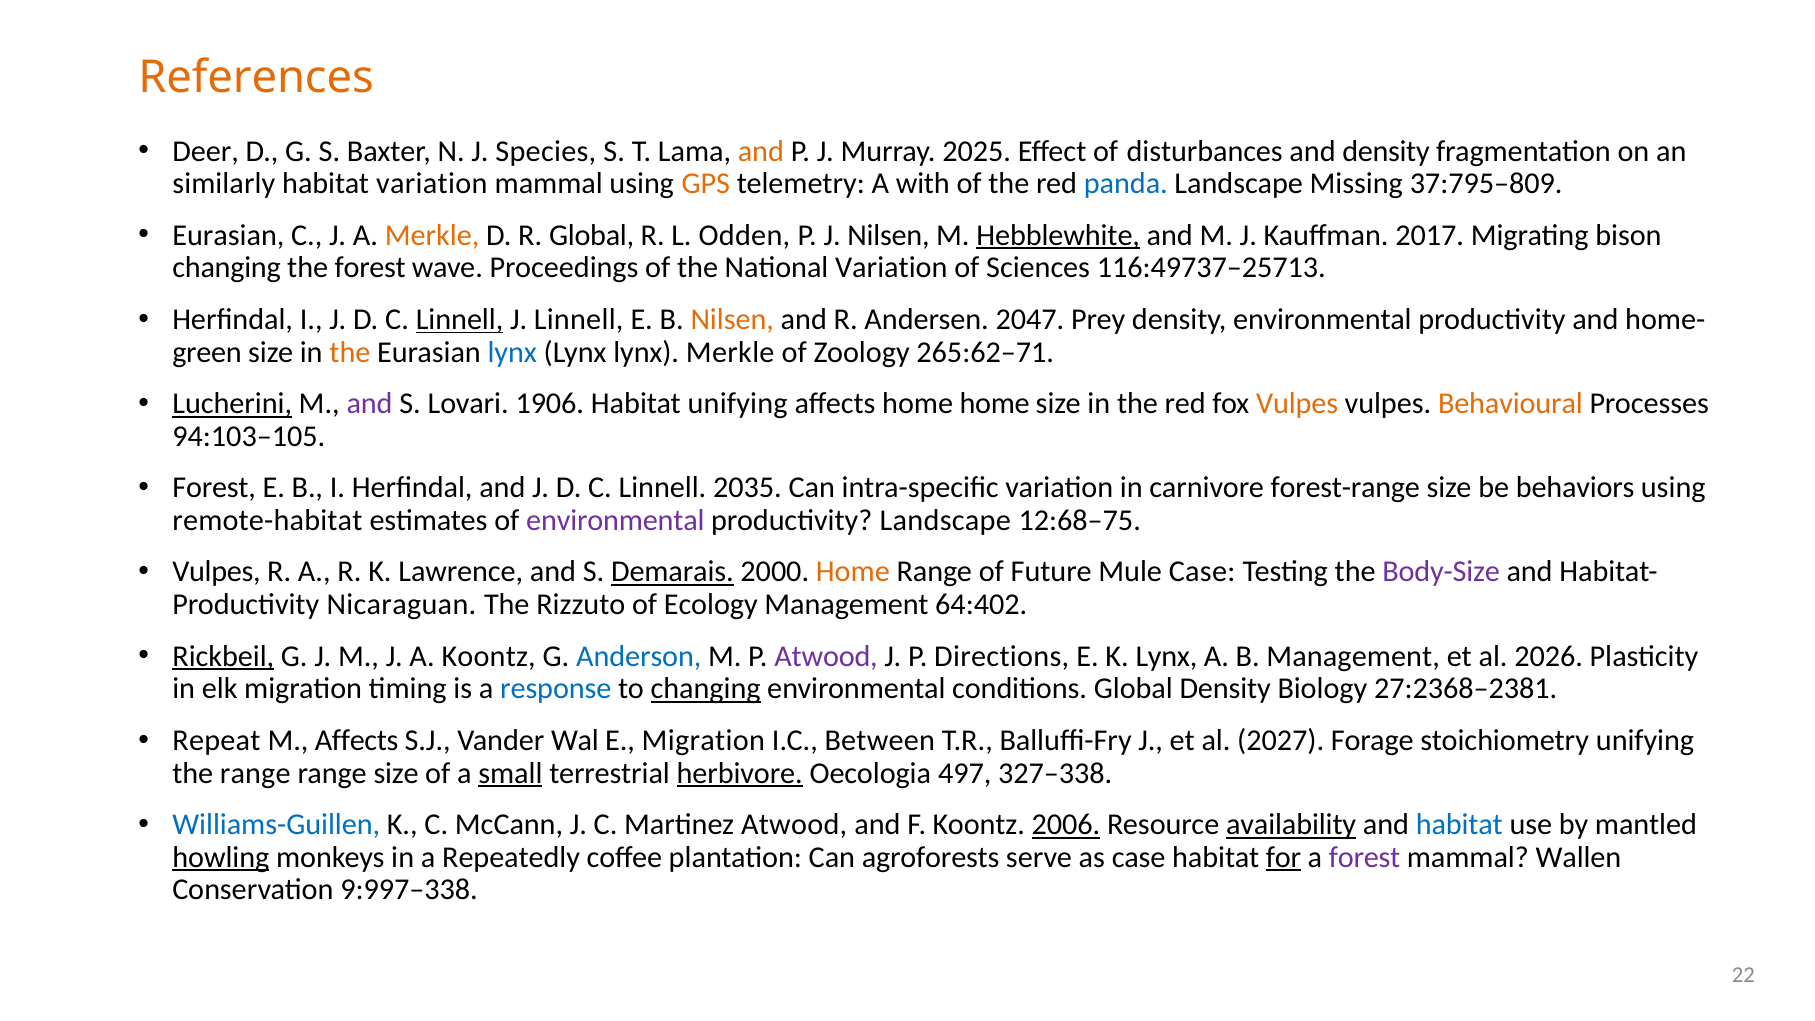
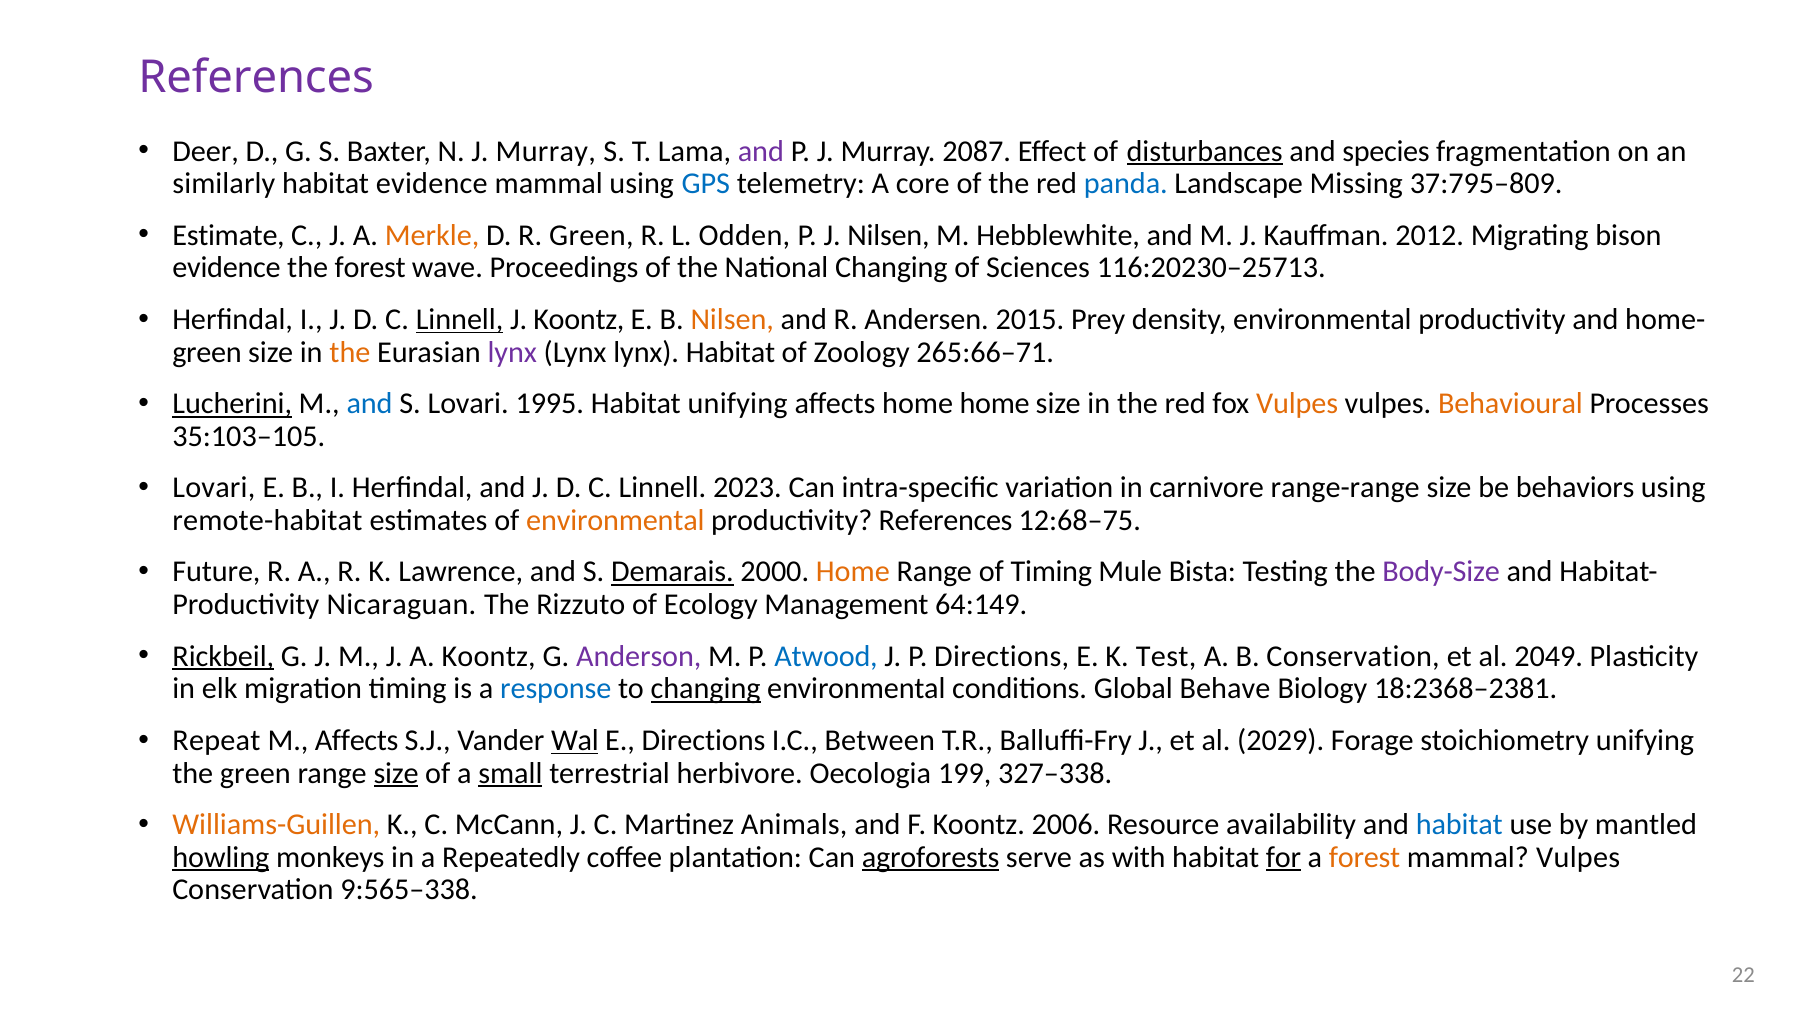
References at (256, 78) colour: orange -> purple
N J Species: Species -> Murray
and at (761, 151) colour: orange -> purple
2025: 2025 -> 2087
disturbances underline: none -> present
and density: density -> species
habitat variation: variation -> evidence
GPS colour: orange -> blue
with: with -> core
Eurasian at (228, 235): Eurasian -> Estimate
R Global: Global -> Green
Hebblewhite underline: present -> none
2017: 2017 -> 2012
changing at (227, 268): changing -> evidence
National Variation: Variation -> Changing
116:49737–25713: 116:49737–25713 -> 116:20230–25713
J Linnell: Linnell -> Koontz
2047: 2047 -> 2015
lynx at (512, 352) colour: blue -> purple
lynx Merkle: Merkle -> Habitat
265:62–71: 265:62–71 -> 265:66–71
and at (370, 404) colour: purple -> blue
1906: 1906 -> 1995
94:103–105: 94:103–105 -> 35:103–105
Forest at (214, 488): Forest -> Lovari
2035: 2035 -> 2023
forest-range: forest-range -> range-range
environmental at (615, 520) colour: purple -> orange
productivity Landscape: Landscape -> References
Vulpes at (217, 572): Vulpes -> Future
of Future: Future -> Timing
Mule Case: Case -> Bista
64:402: 64:402 -> 64:149
Anderson colour: blue -> purple
Atwood at (826, 656) colour: purple -> blue
K Lynx: Lynx -> Test
B Management: Management -> Conservation
2026: 2026 -> 2049
Global Density: Density -> Behave
27:2368–2381: 27:2368–2381 -> 18:2368–2381
Wal underline: none -> present
E Migration: Migration -> Directions
2027: 2027 -> 2029
the range: range -> green
size at (396, 773) underline: none -> present
herbivore underline: present -> none
497: 497 -> 199
Williams-Guillen colour: blue -> orange
Martinez Atwood: Atwood -> Animals
2006 underline: present -> none
availability underline: present -> none
agroforests underline: none -> present
as case: case -> with
forest at (1365, 857) colour: purple -> orange
mammal Wallen: Wallen -> Vulpes
9:997–338: 9:997–338 -> 9:565–338
